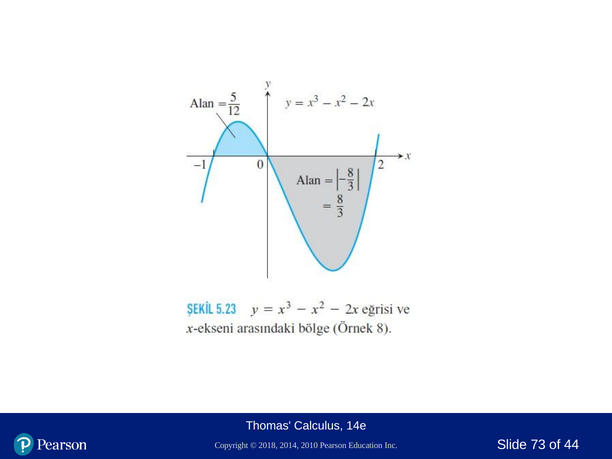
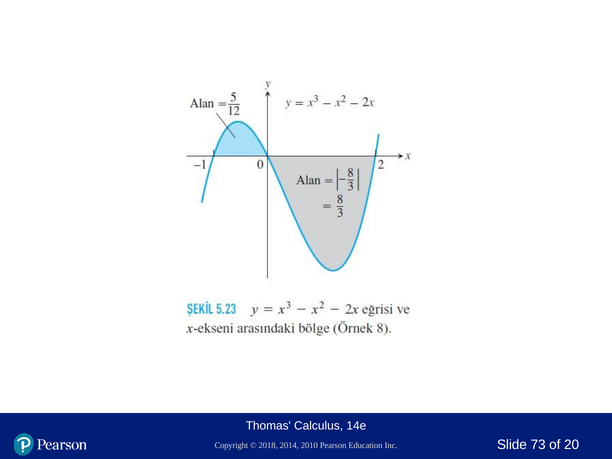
44: 44 -> 20
